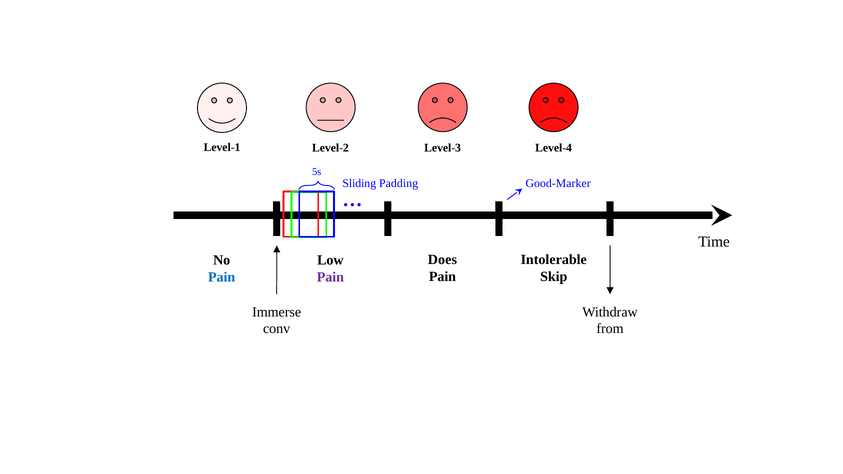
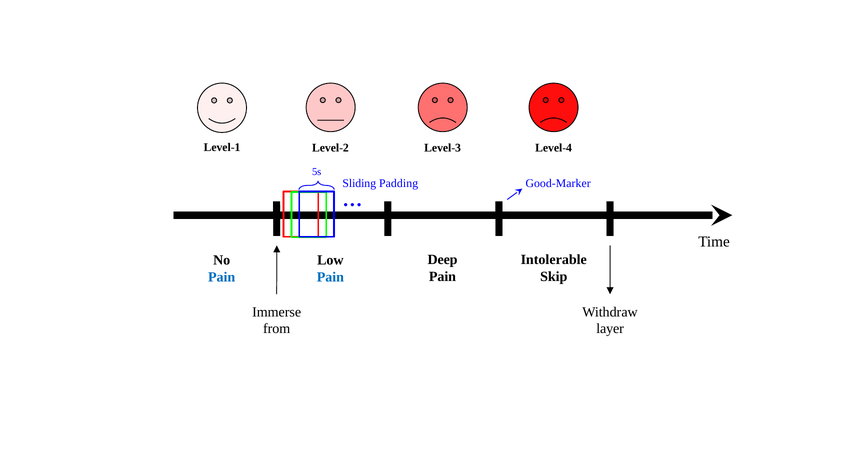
Does: Does -> Deep
Pain at (330, 277) colour: purple -> blue
conv: conv -> from
from: from -> layer
